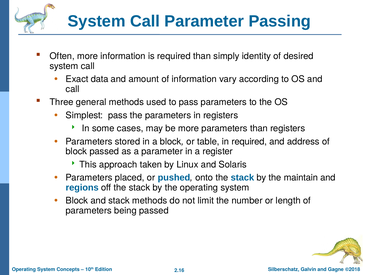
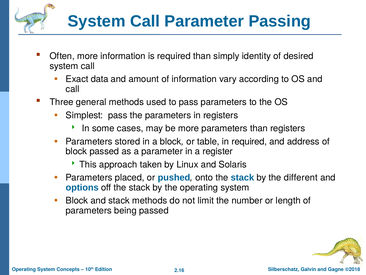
maintain: maintain -> different
regions: regions -> options
